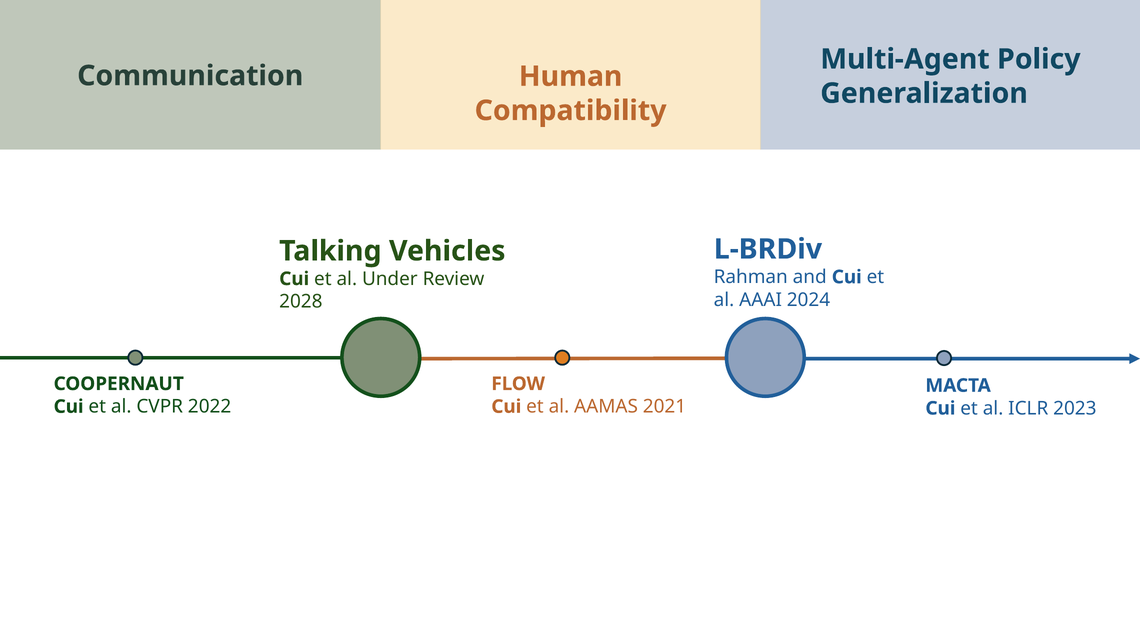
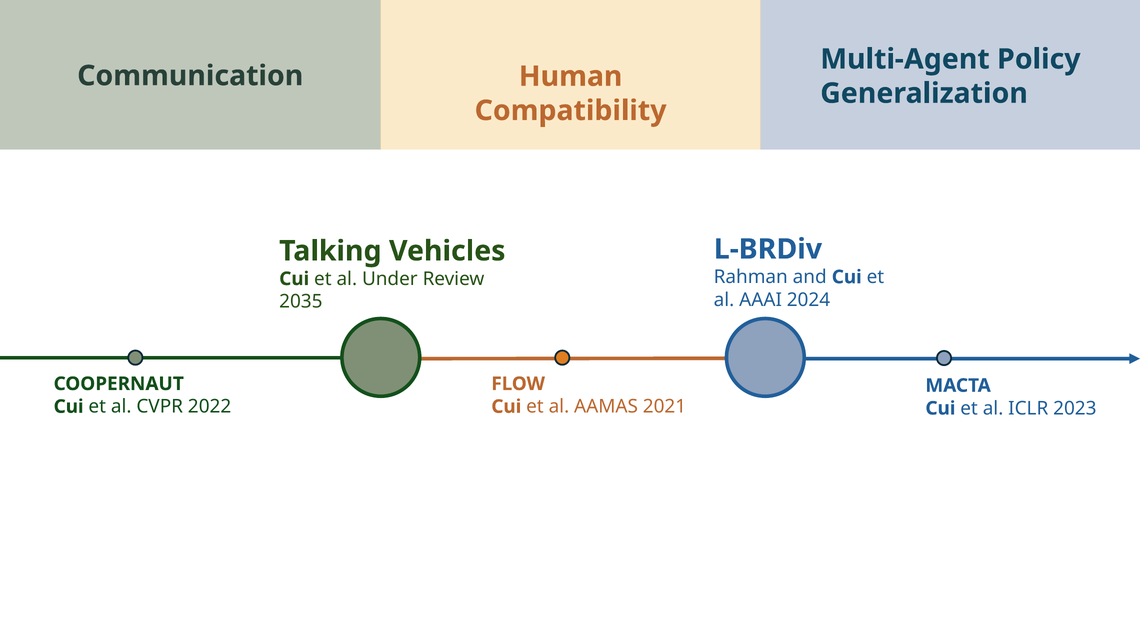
2028: 2028 -> 2035
